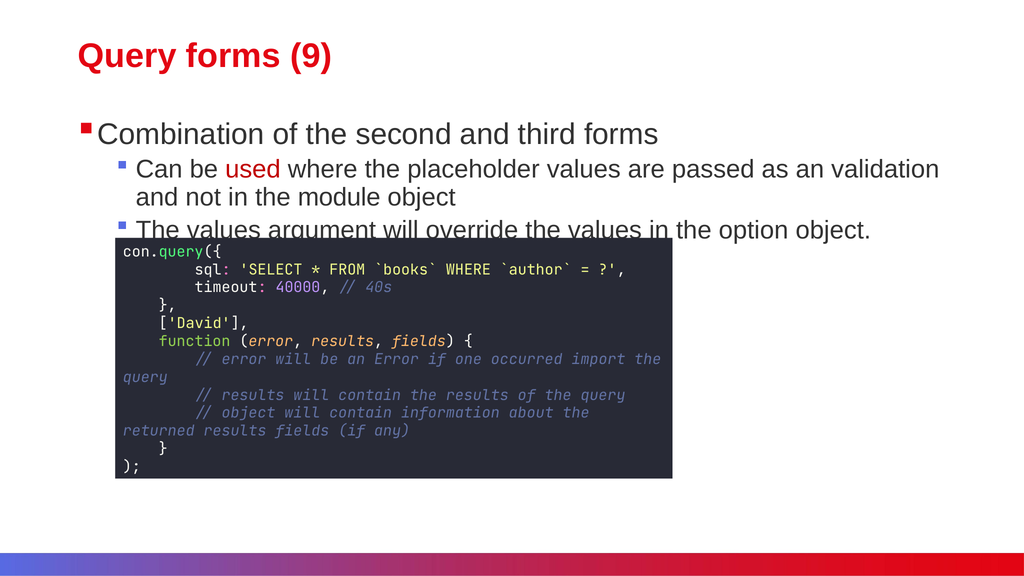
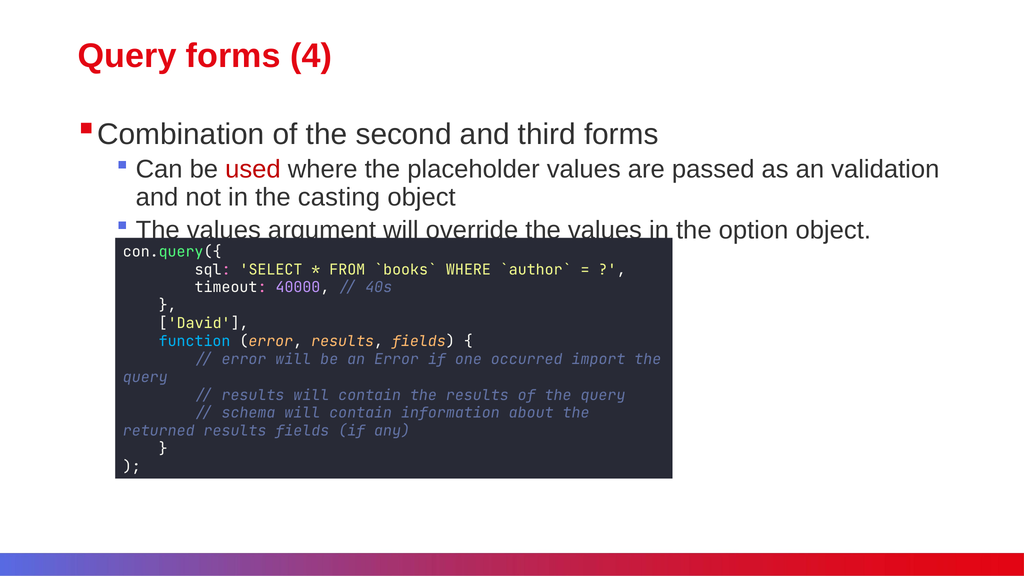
9: 9 -> 4
module: module -> casting
function colour: light green -> light blue
object at (248, 413): object -> schema
